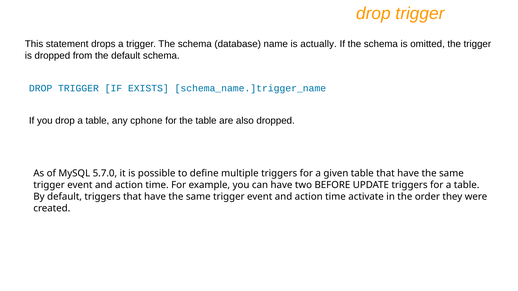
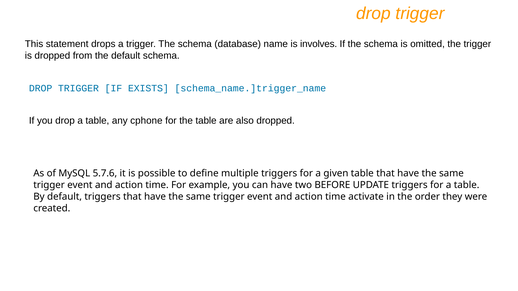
actually: actually -> involves
5.7.0: 5.7.0 -> 5.7.6
